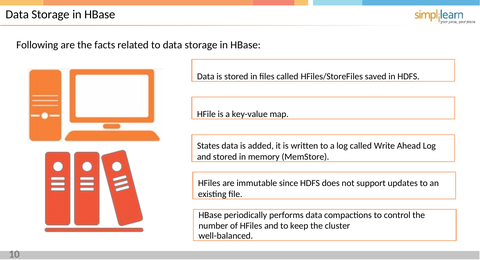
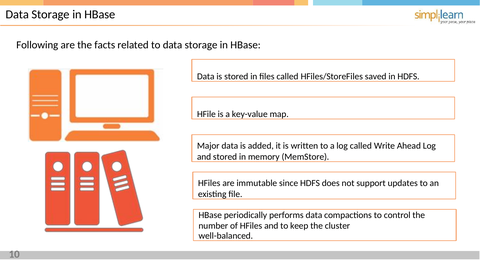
States: States -> Major
